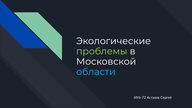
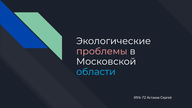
проблемы colour: light green -> pink
